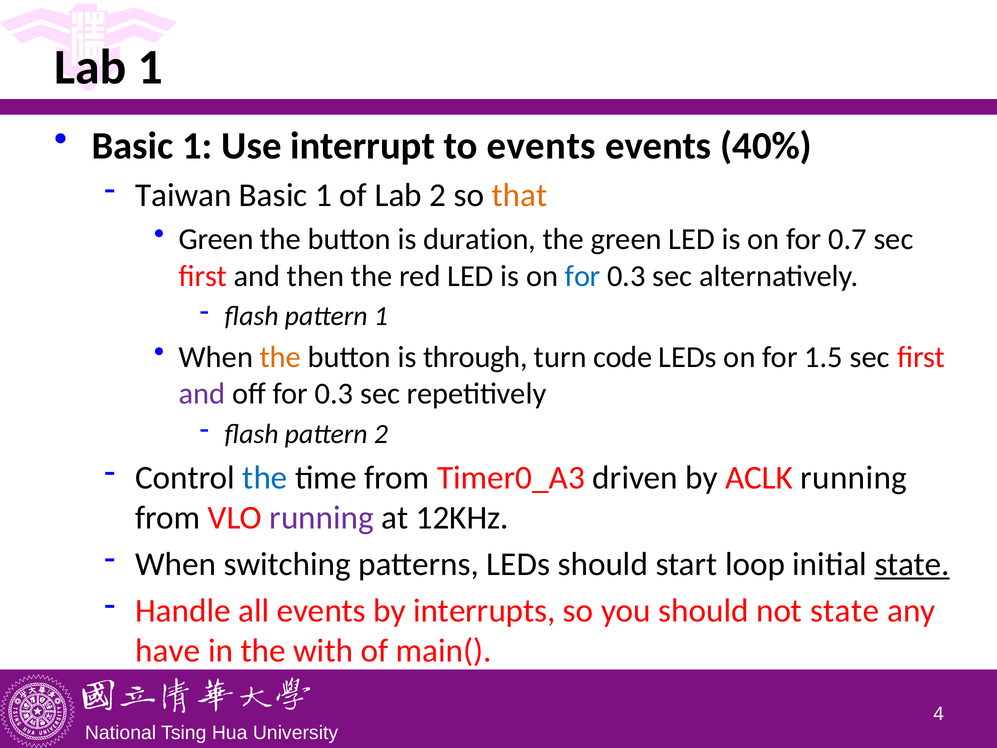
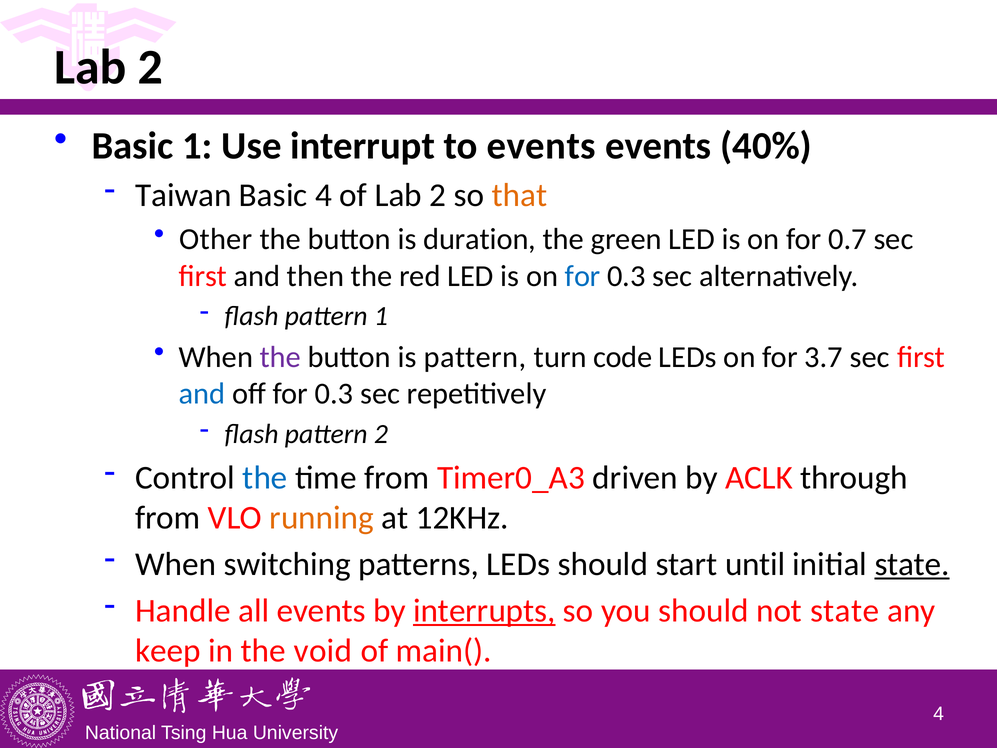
1 at (150, 67): 1 -> 2
1 at (323, 195): 1 -> 4
Green at (216, 239): Green -> Other
the at (280, 357) colour: orange -> purple
is through: through -> pattern
1.5: 1.5 -> 3.7
and at (202, 394) colour: purple -> blue
ACLK running: running -> through
running at (322, 518) colour: purple -> orange
loop: loop -> until
interrupts underline: none -> present
have: have -> keep
with: with -> void
